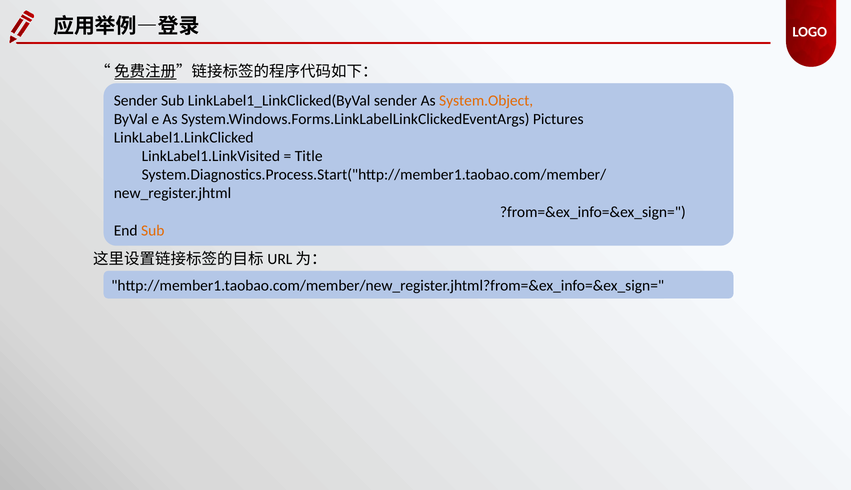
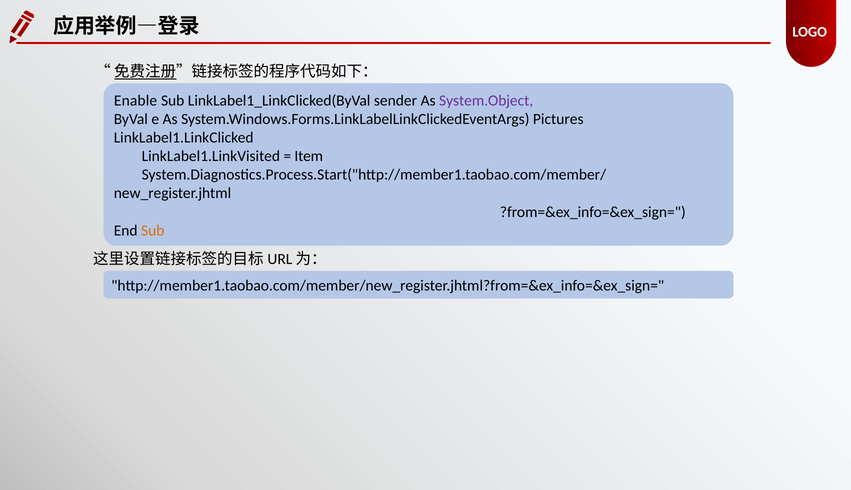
Sender at (136, 101): Sender -> Enable
System.Object colour: orange -> purple
Title: Title -> Item
